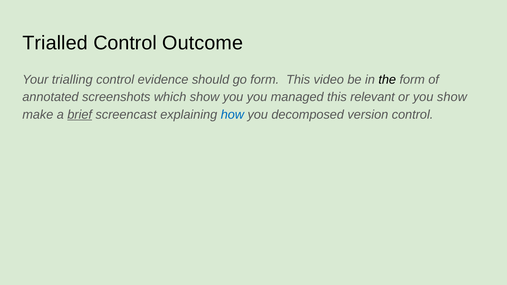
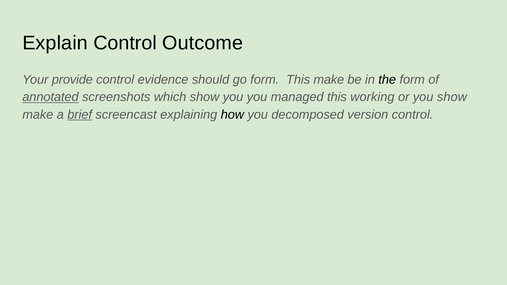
Trialled: Trialled -> Explain
trialling: trialling -> provide
This video: video -> make
annotated underline: none -> present
relevant: relevant -> working
how colour: blue -> black
